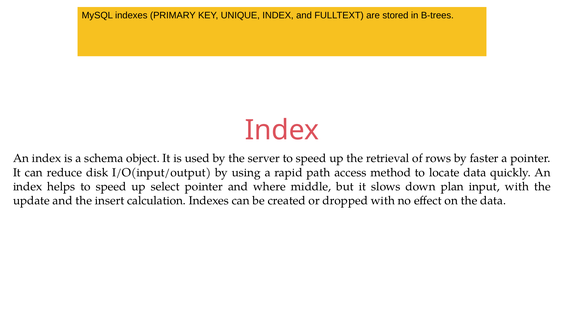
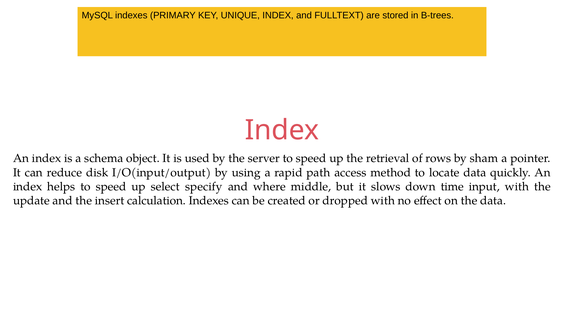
faster: faster -> sham
select pointer: pointer -> specify
plan: plan -> time
